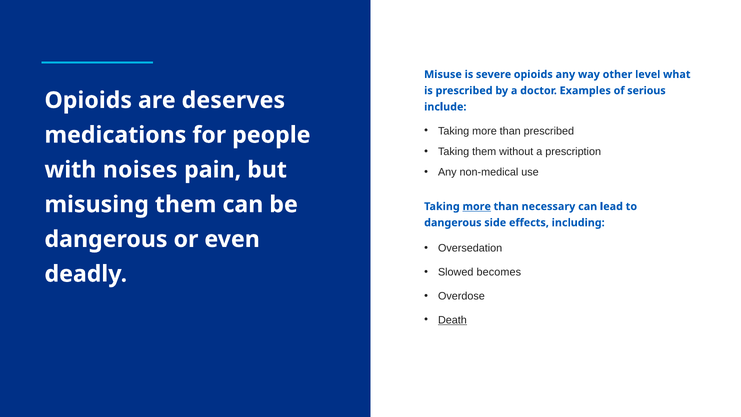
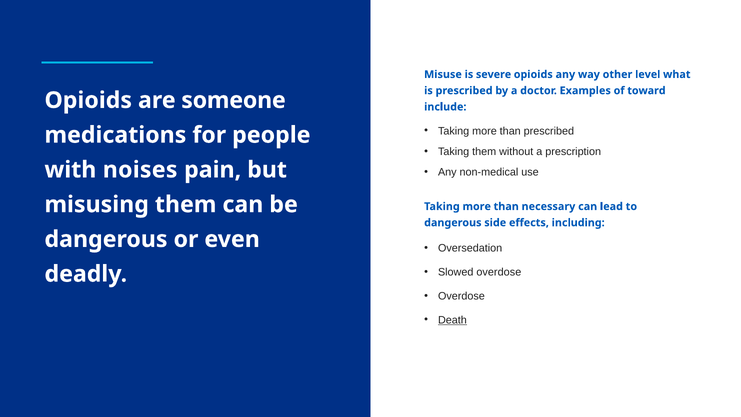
serious: serious -> toward
deserves: deserves -> someone
more at (477, 206) underline: present -> none
Slowed becomes: becomes -> overdose
